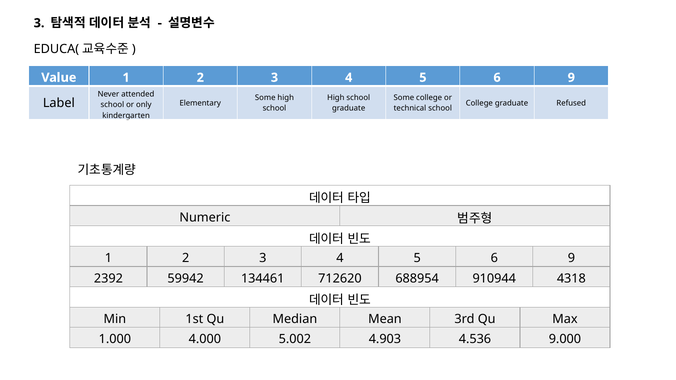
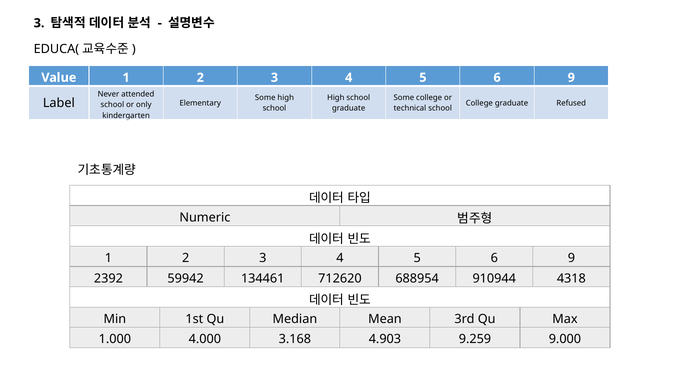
5.002: 5.002 -> 3.168
4.536: 4.536 -> 9.259
